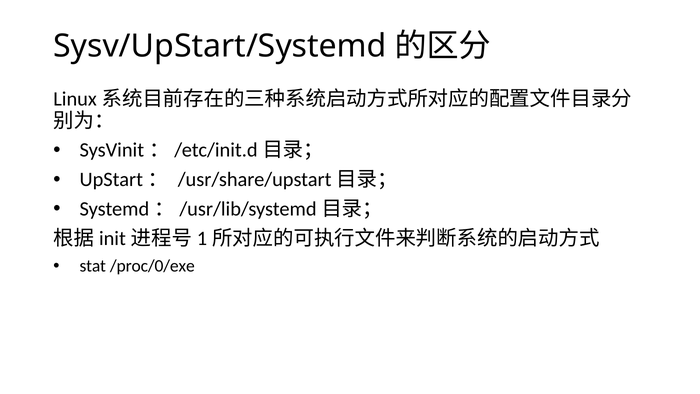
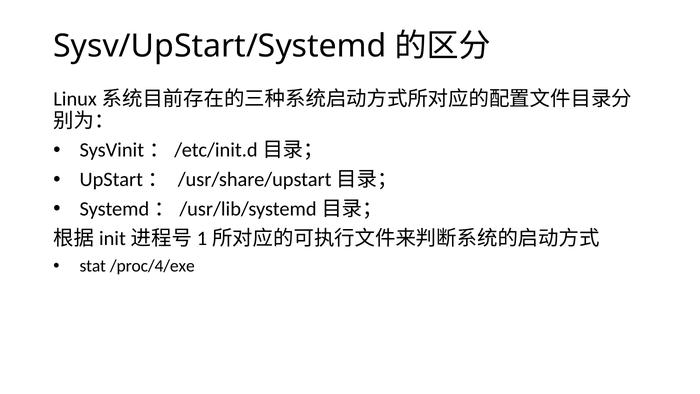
/proc/0/exe: /proc/0/exe -> /proc/4/exe
